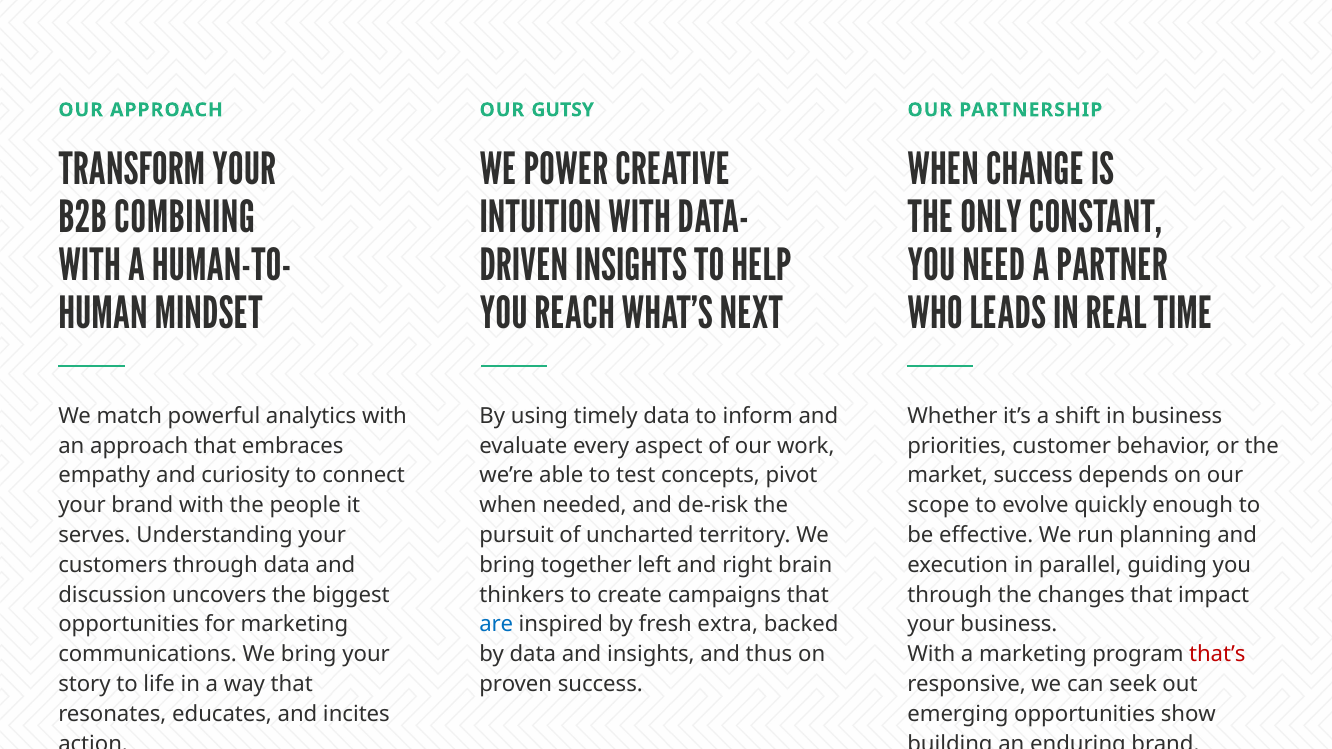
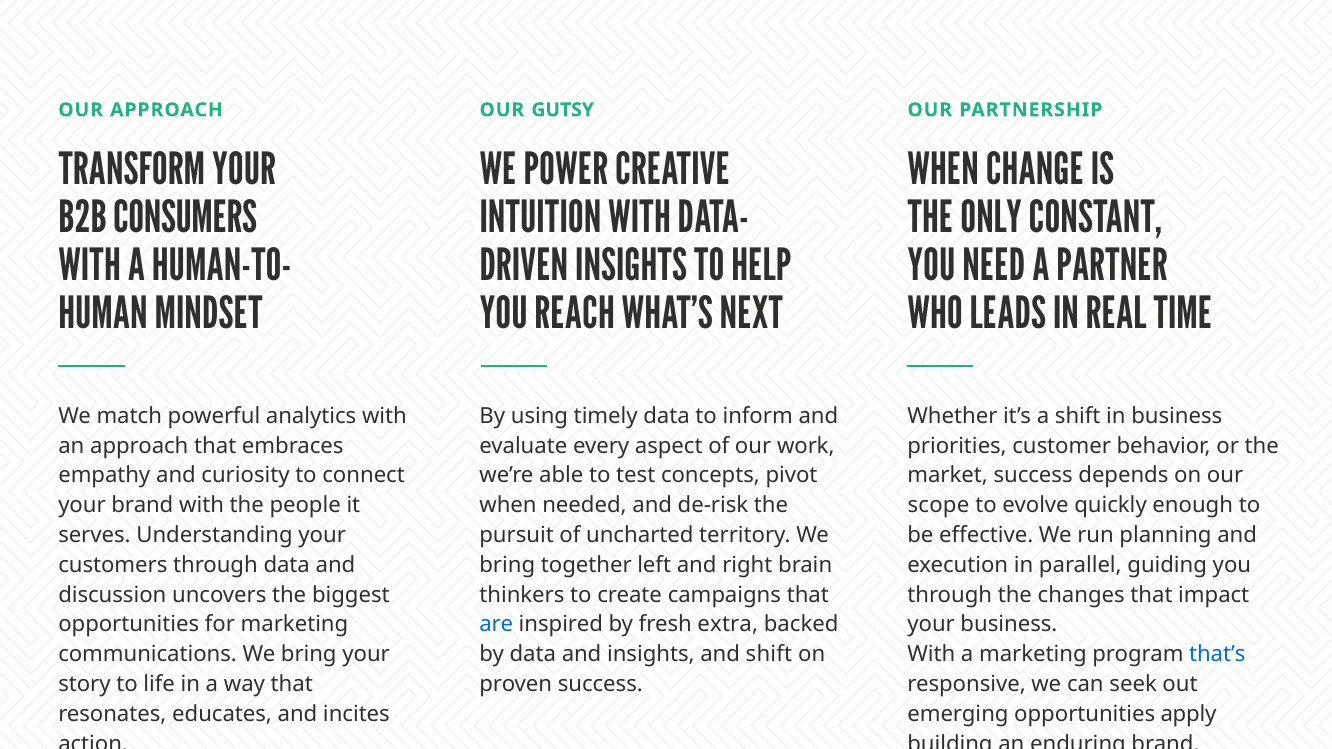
COMBINING: COMBINING -> CONSUMERS
and thus: thus -> shift
that’s colour: red -> blue
show: show -> apply
